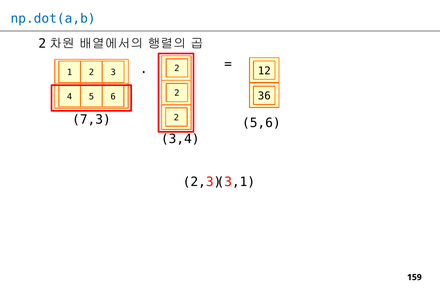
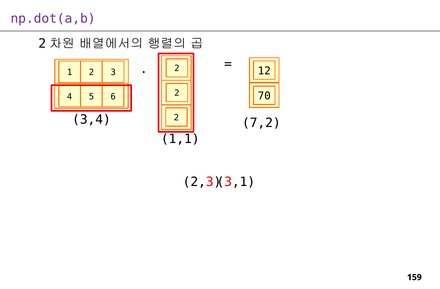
np.dot(a,b colour: blue -> purple
36: 36 -> 70
7,3: 7,3 -> 3,4
5,6: 5,6 -> 7,2
3,4: 3,4 -> 1,1
